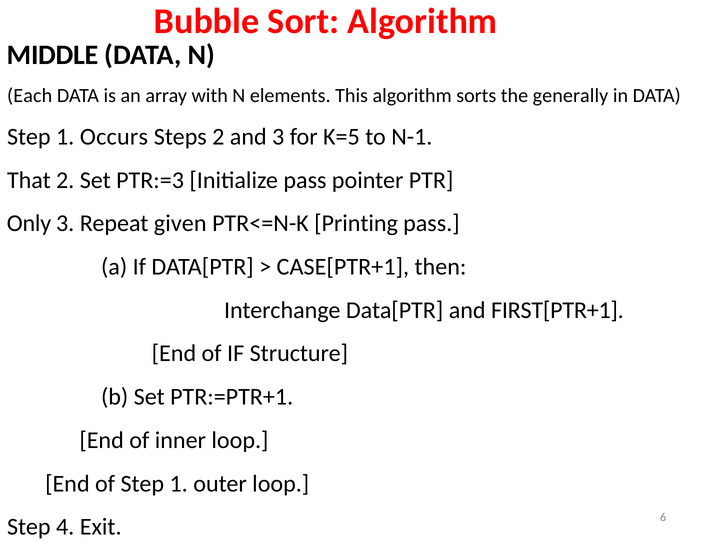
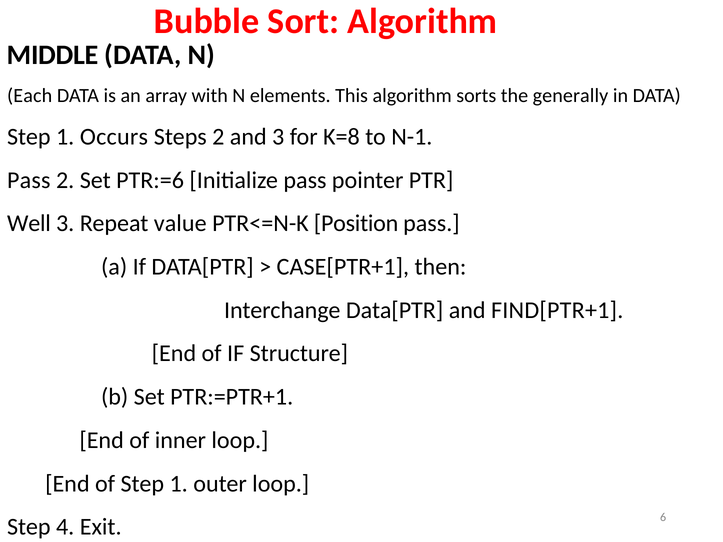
K=5: K=5 -> K=8
That at (29, 180): That -> Pass
PTR:=3: PTR:=3 -> PTR:=6
Only: Only -> Well
given: given -> value
Printing: Printing -> Position
FIRST[PTR+1: FIRST[PTR+1 -> FIND[PTR+1
